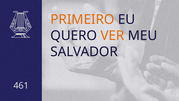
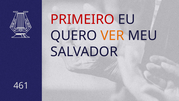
PRIMEIRO colour: orange -> red
